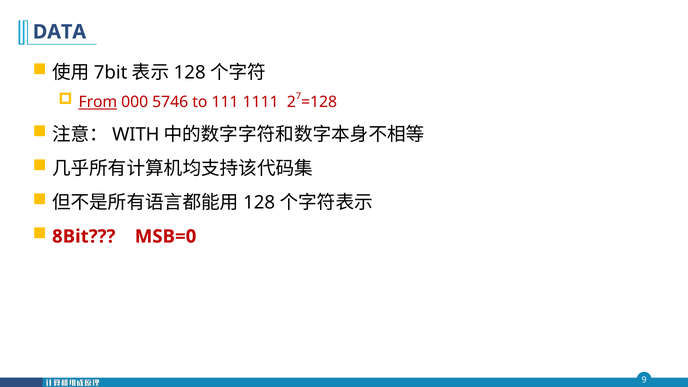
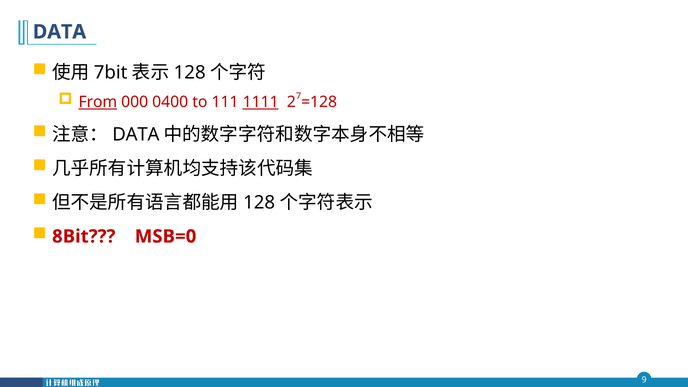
5746: 5746 -> 0400
1111 underline: none -> present
WITH at (136, 134): WITH -> DATA
